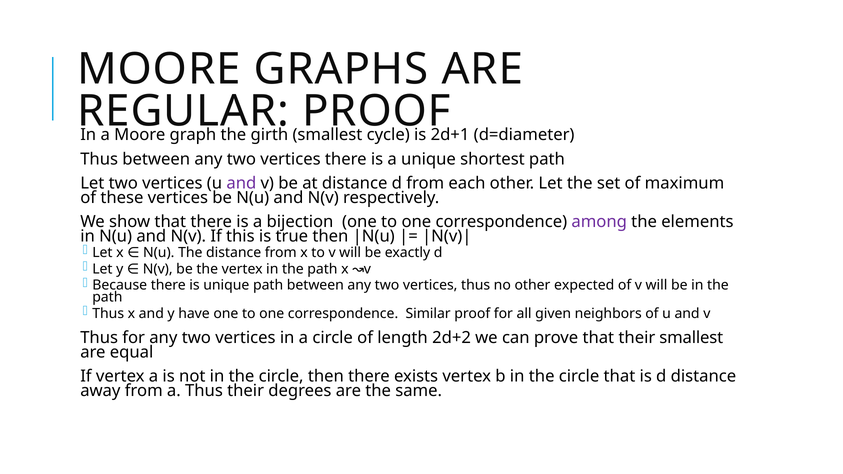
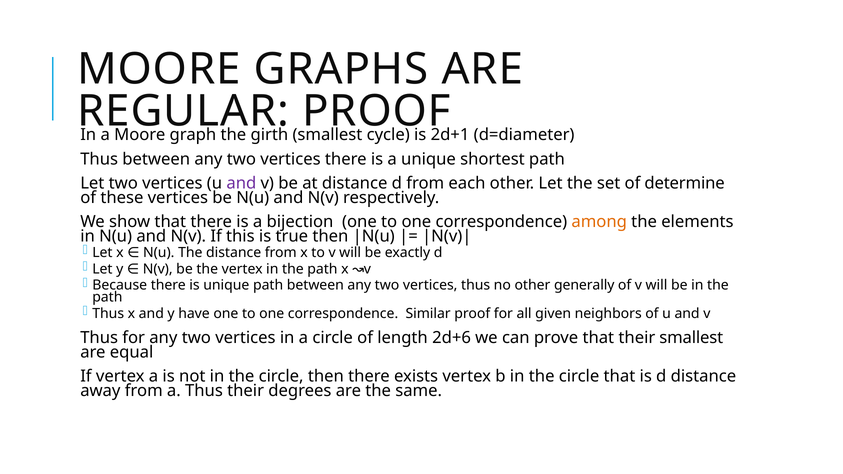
maximum: maximum -> determine
among colour: purple -> orange
expected: expected -> generally
2d+2: 2d+2 -> 2d+6
